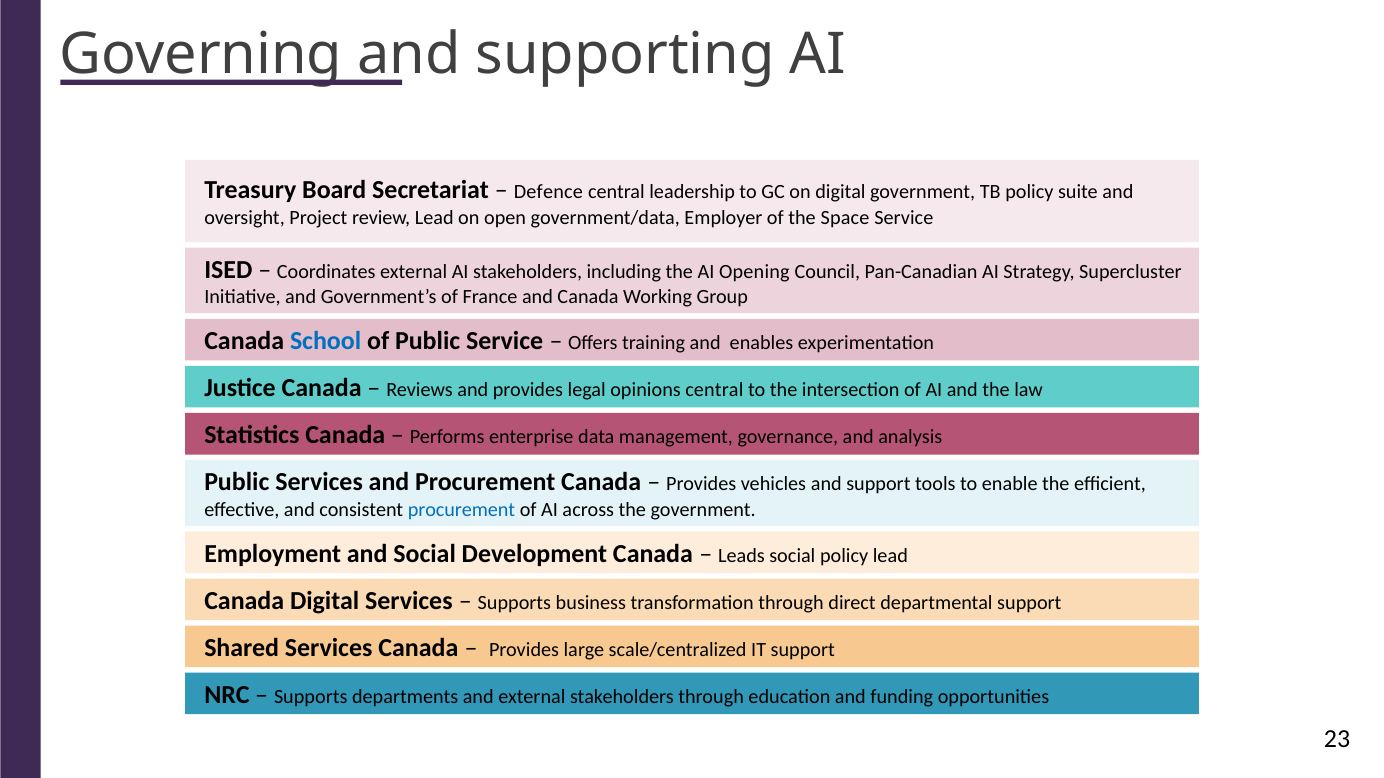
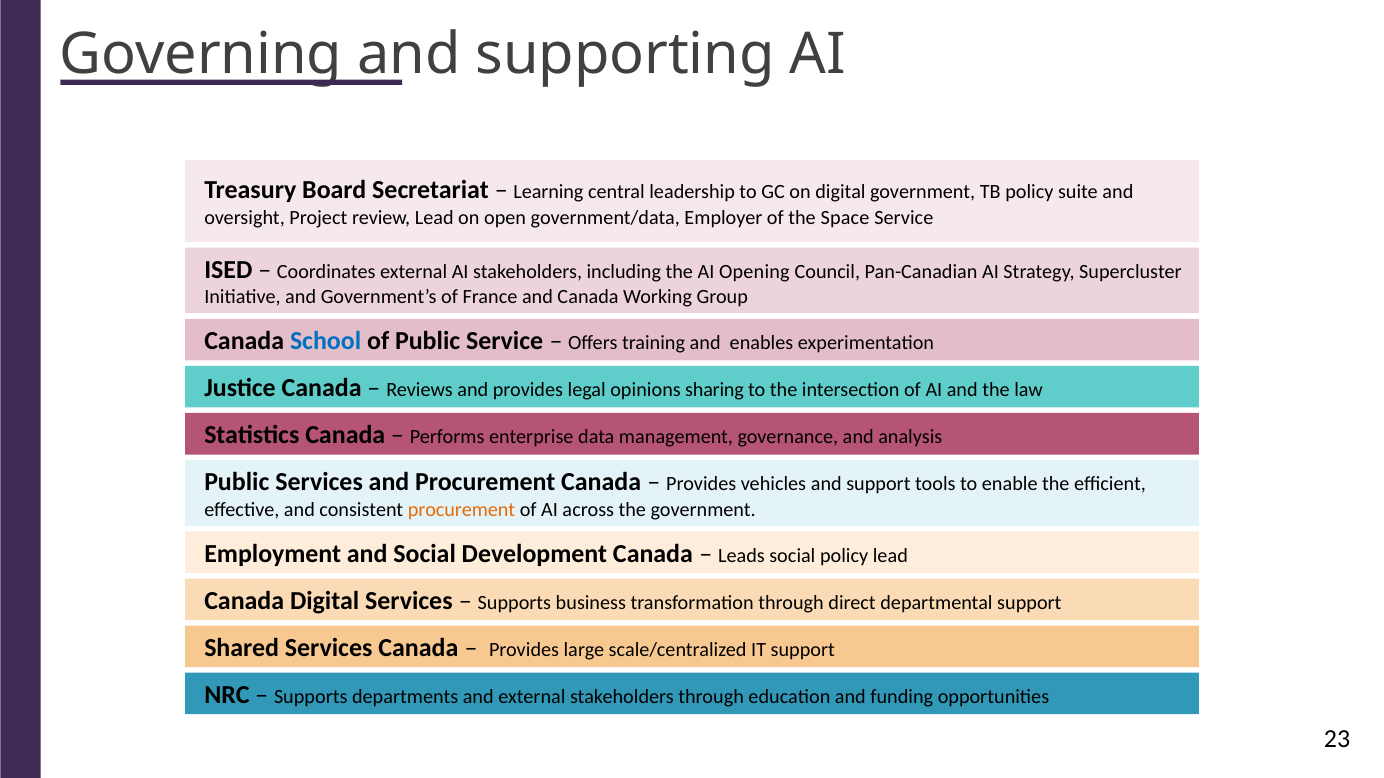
Defence: Defence -> Learning
opinions central: central -> sharing
procurement at (461, 510) colour: blue -> orange
